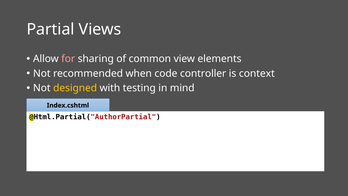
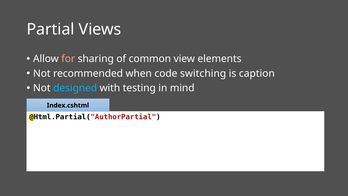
controller: controller -> switching
context: context -> caption
designed colour: yellow -> light blue
